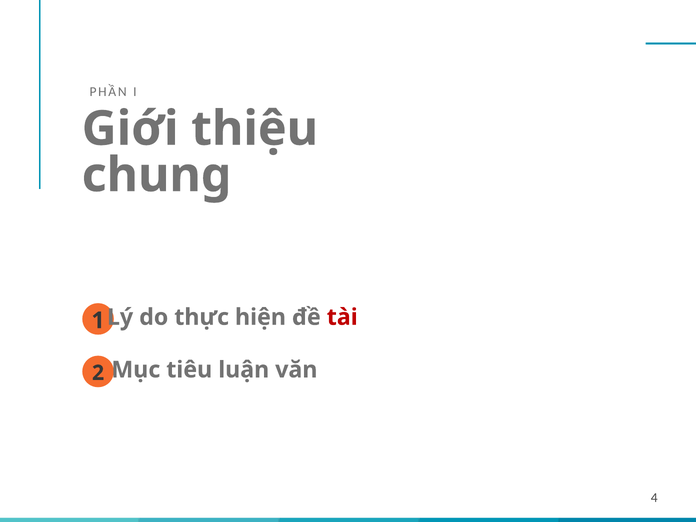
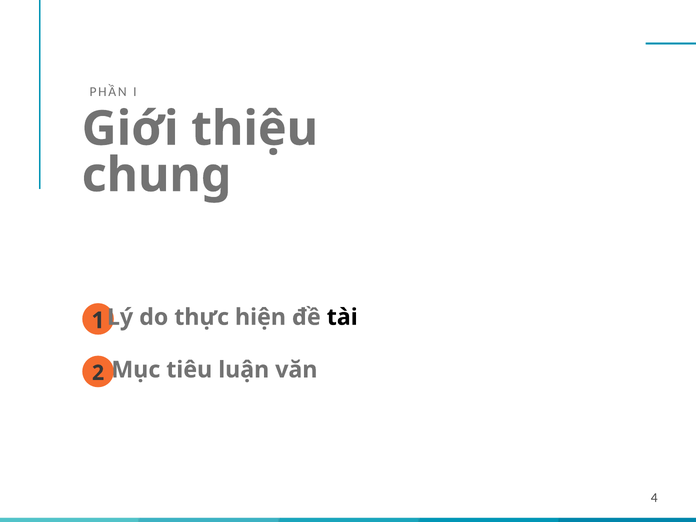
tài colour: red -> black
